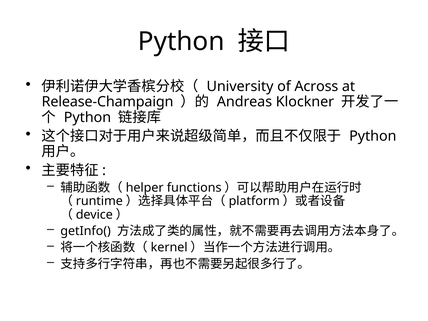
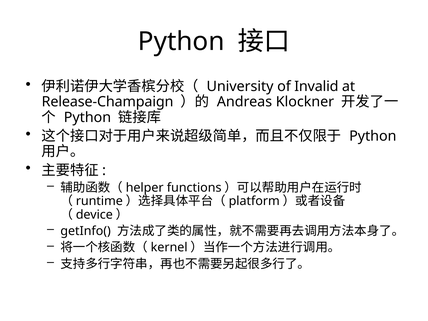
Across: Across -> Invalid
